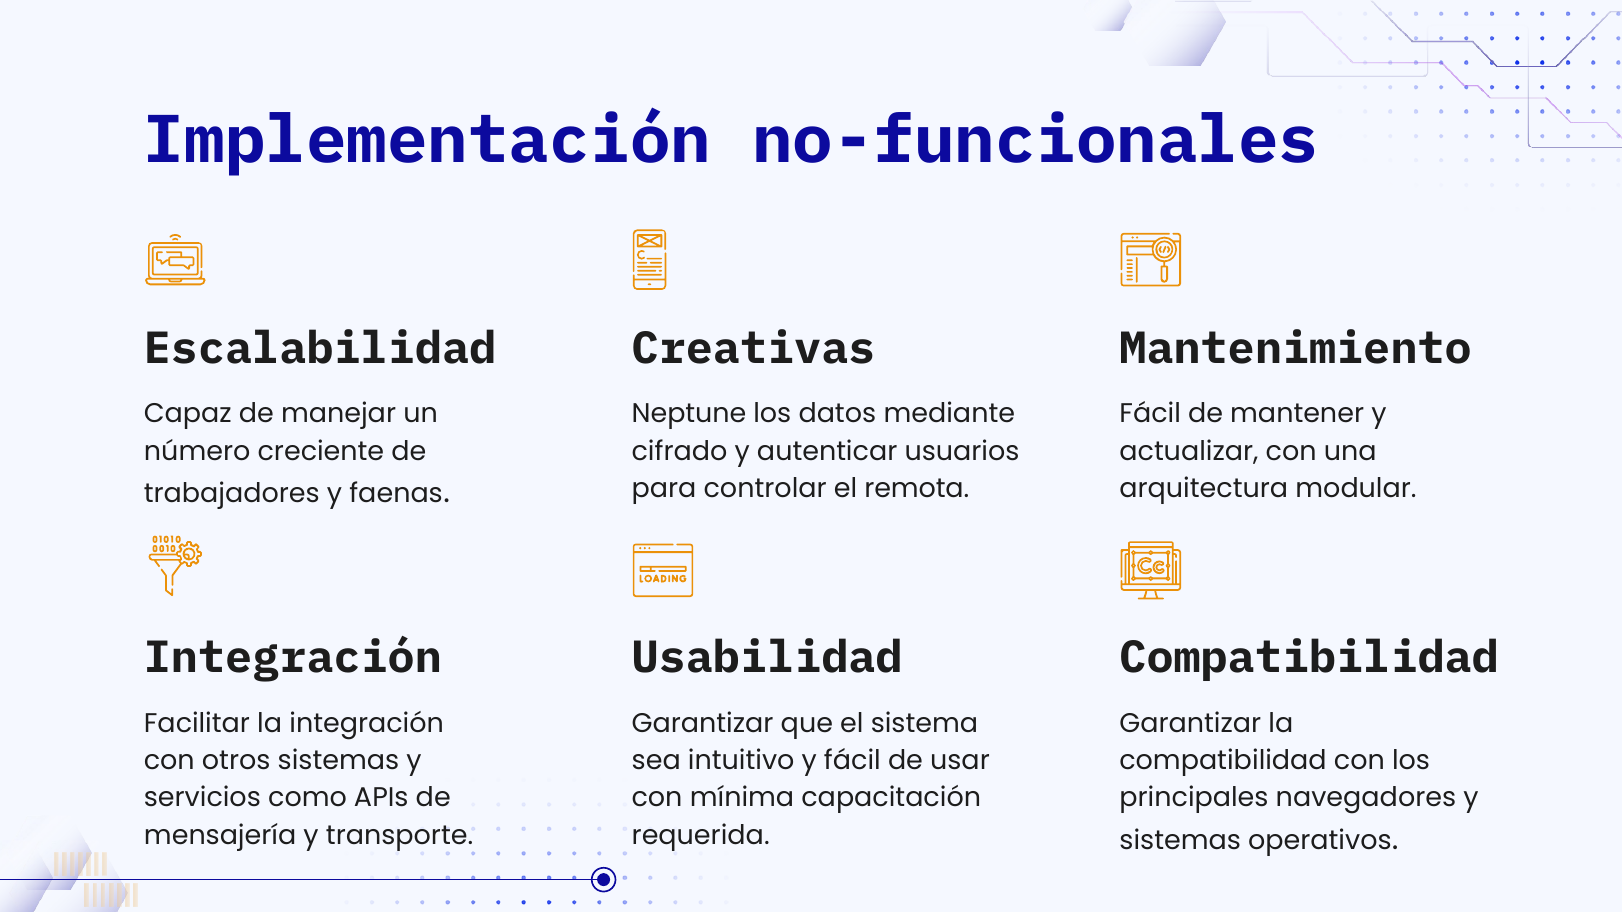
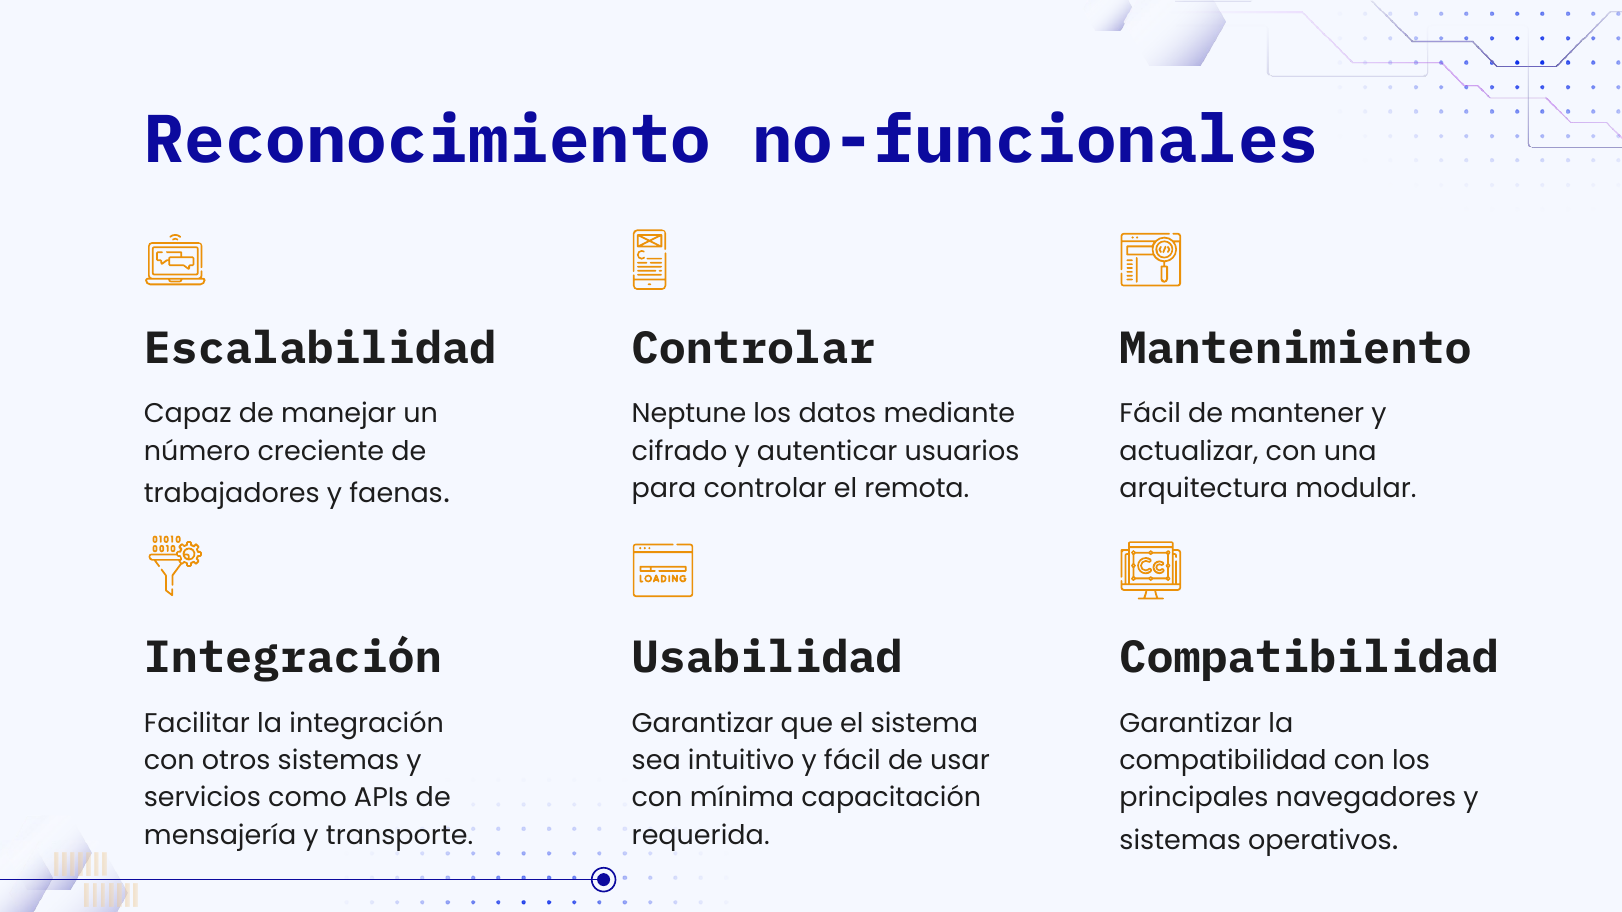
Implementación: Implementación -> Reconocimiento
Escalabilidad Creativas: Creativas -> Controlar
